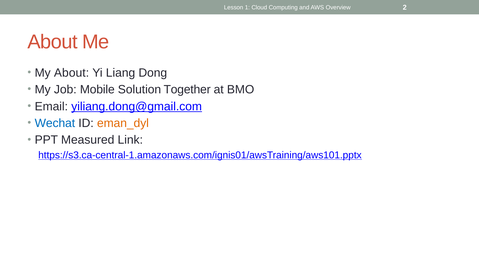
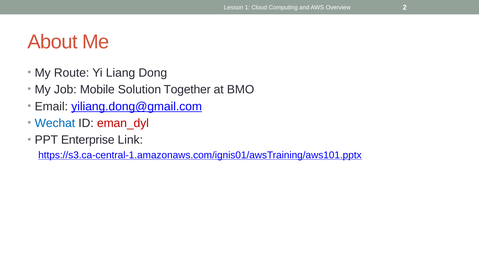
My About: About -> Route
eman_dyl colour: orange -> red
Measured: Measured -> Enterprise
